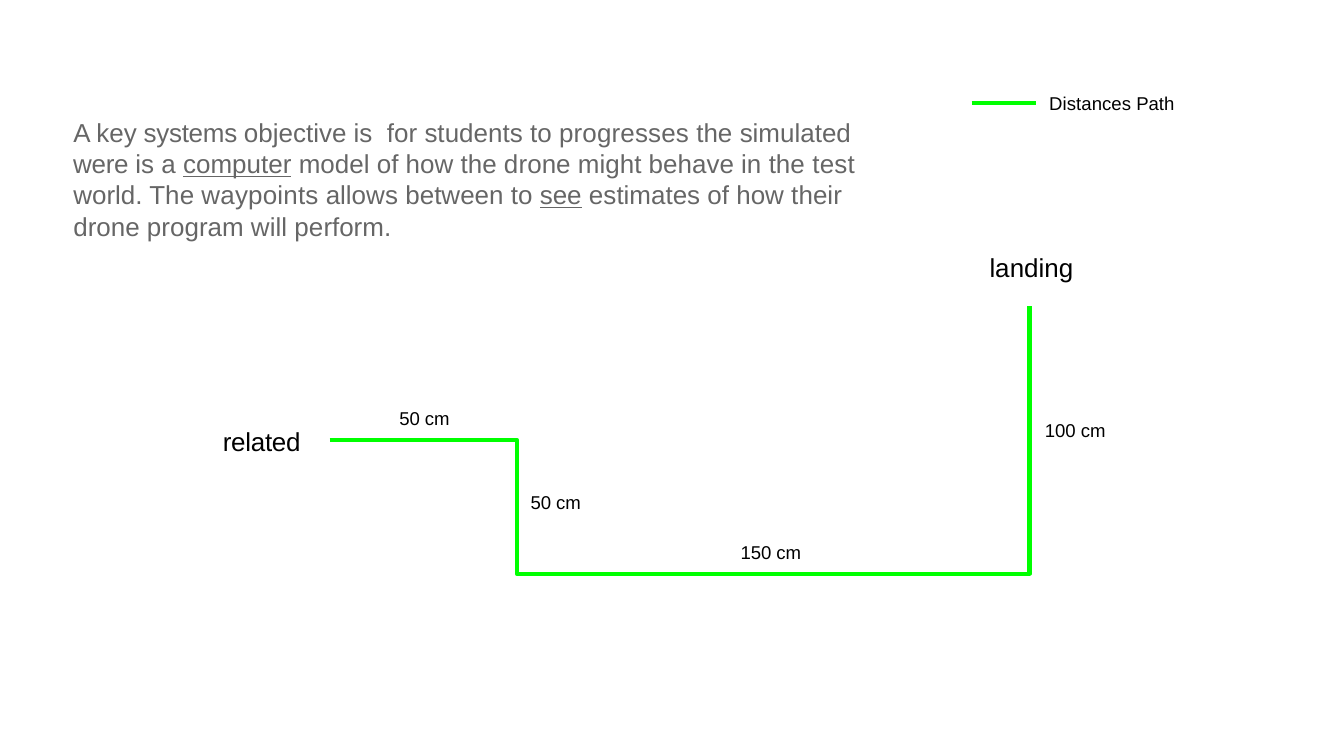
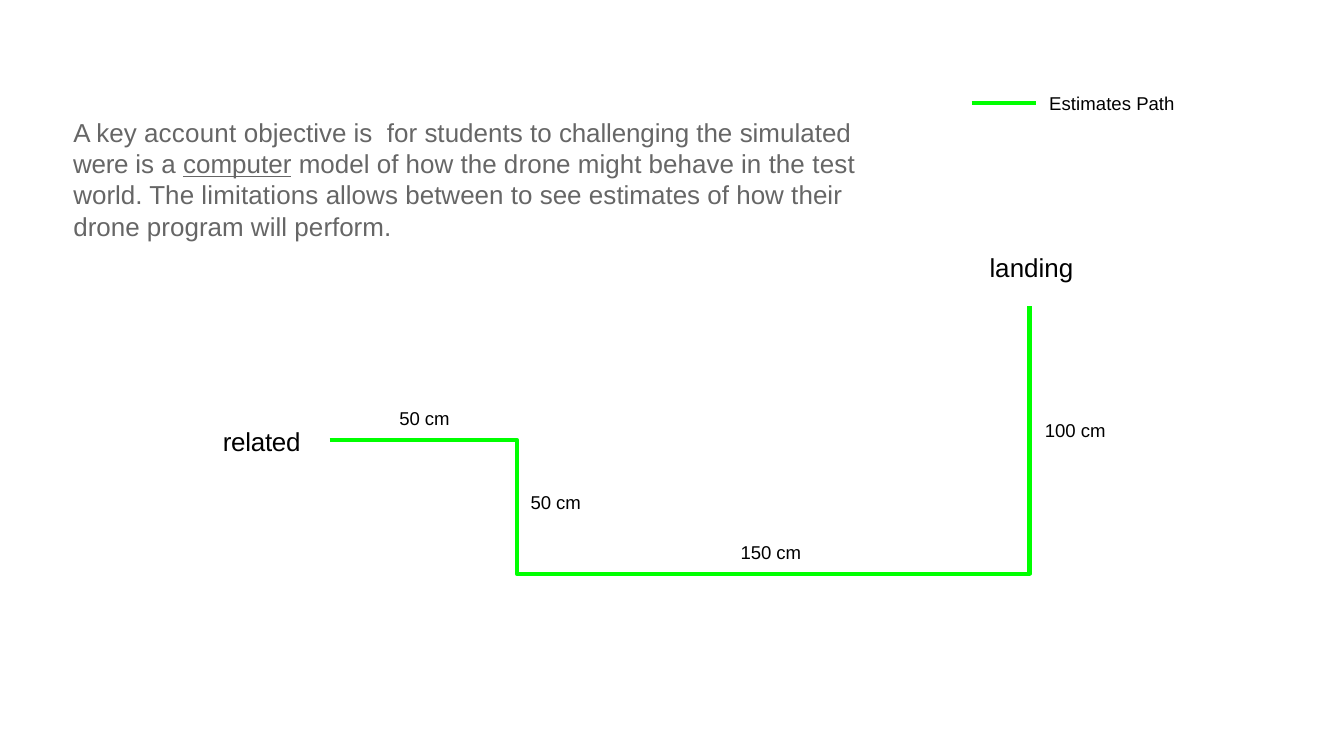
Distances at (1090, 104): Distances -> Estimates
systems: systems -> account
progresses: progresses -> challenging
waypoints: waypoints -> limitations
see underline: present -> none
